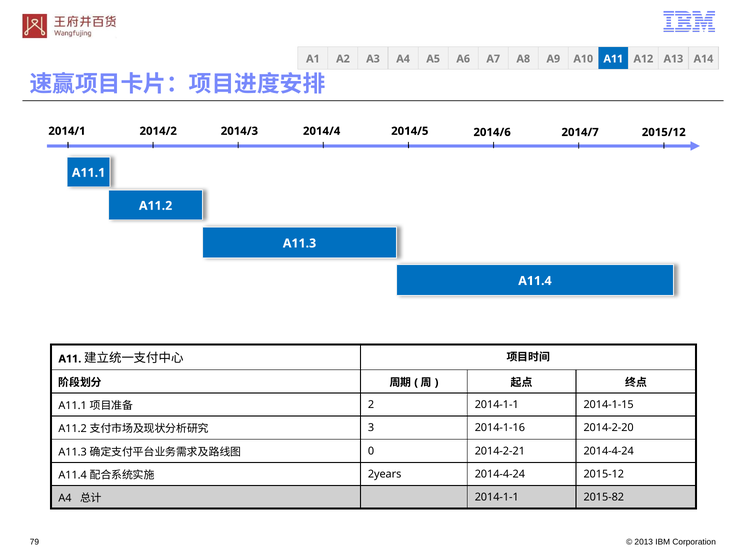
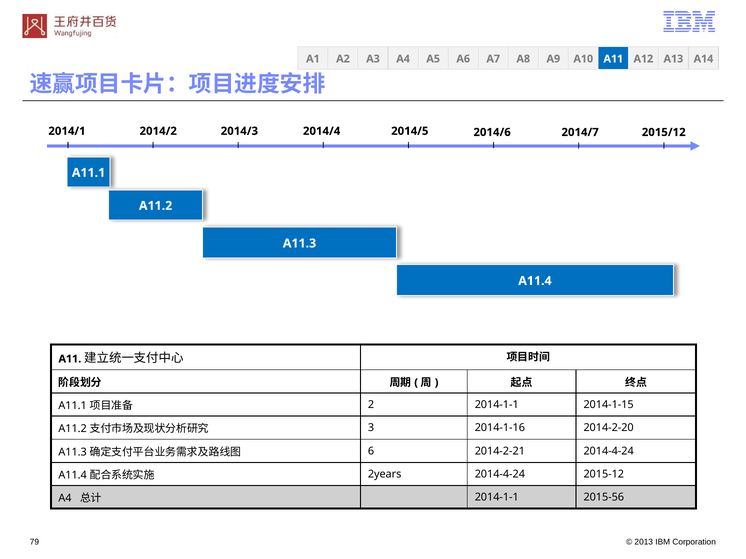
0: 0 -> 6
2015-82: 2015-82 -> 2015-56
